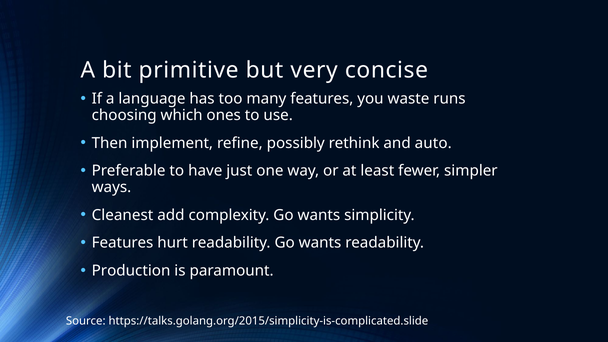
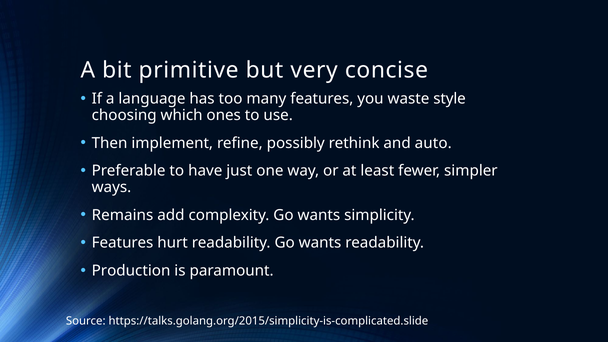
runs: runs -> style
Cleanest: Cleanest -> Remains
